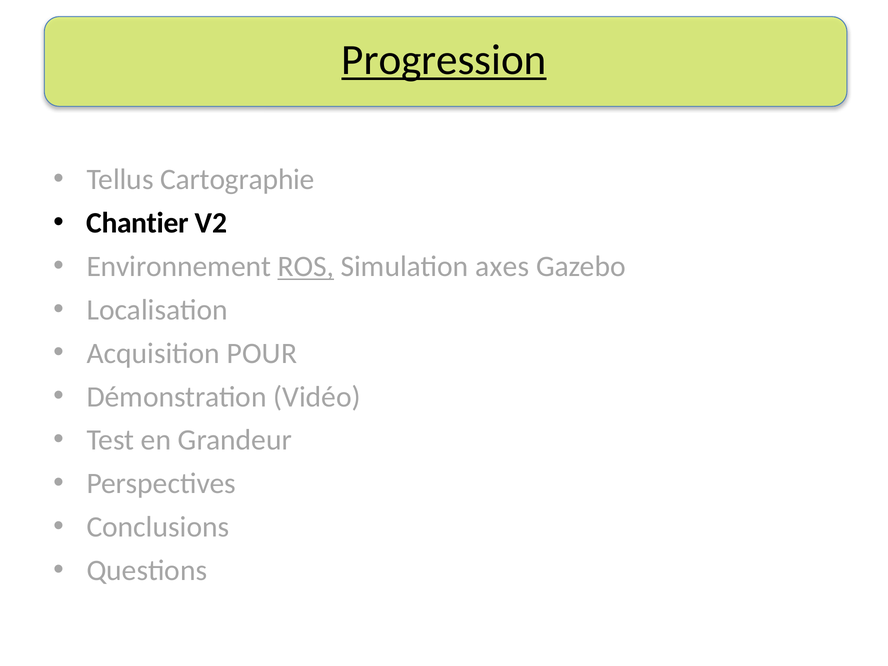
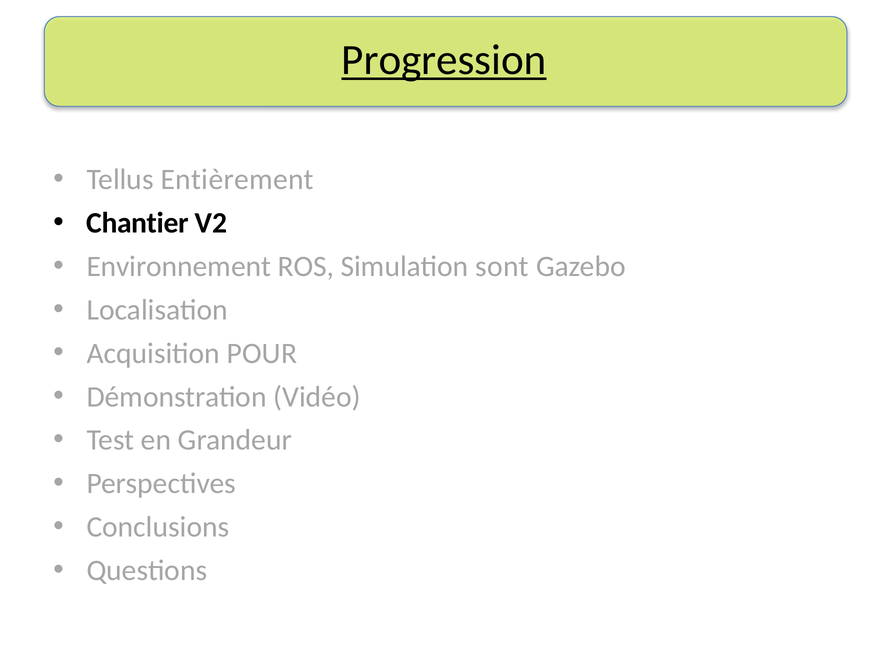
Cartographie: Cartographie -> Entièrement
ROS underline: present -> none
axes: axes -> sont
